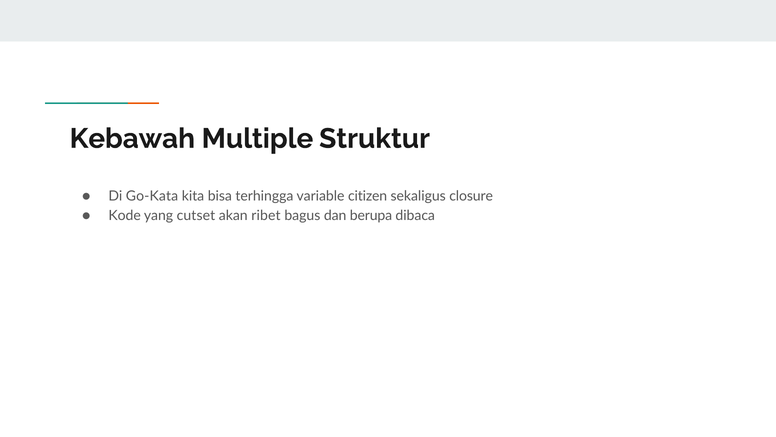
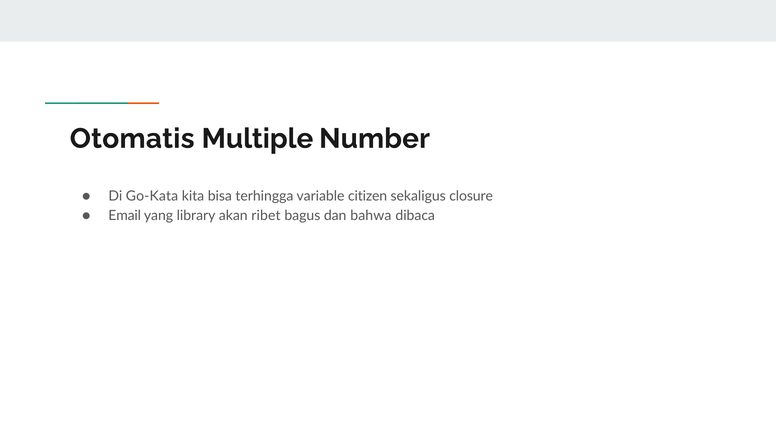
Kebawah: Kebawah -> Otomatis
Struktur: Struktur -> Number
Kode: Kode -> Email
cutset: cutset -> library
berupa: berupa -> bahwa
